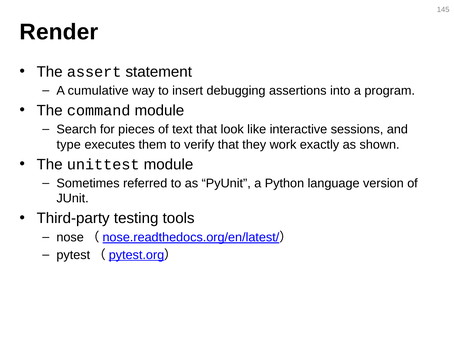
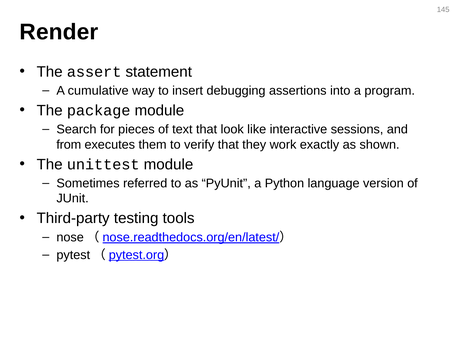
command: command -> package
type: type -> from
